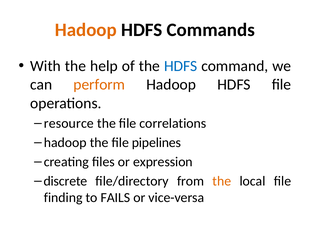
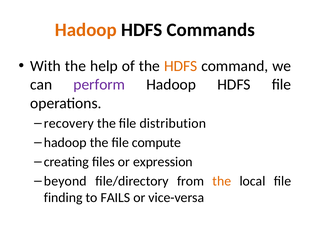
HDFS at (181, 66) colour: blue -> orange
perform colour: orange -> purple
resource: resource -> recovery
correlations: correlations -> distribution
pipelines: pipelines -> compute
discrete: discrete -> beyond
